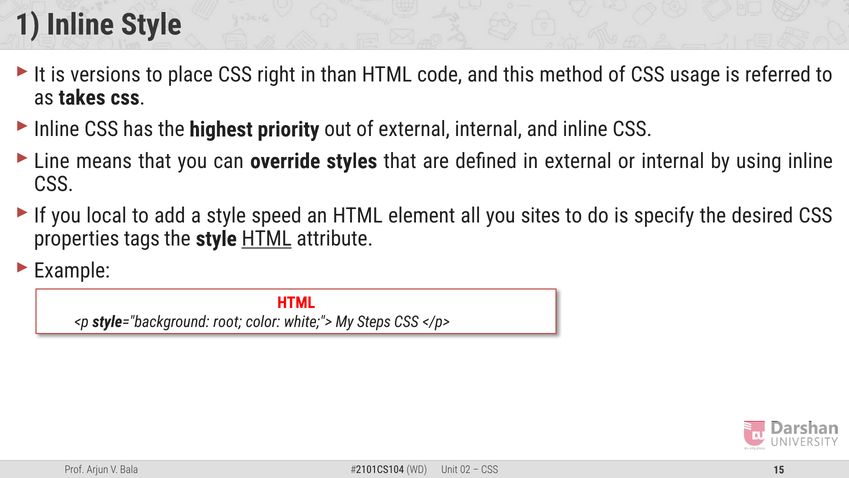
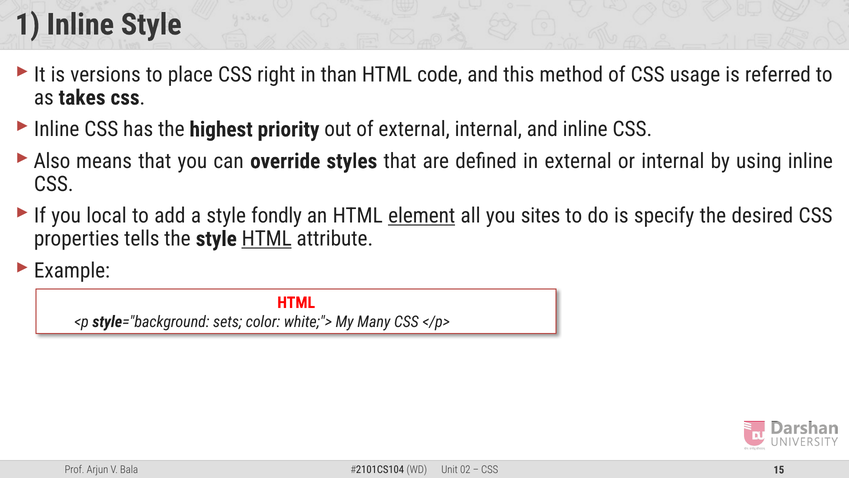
Line: Line -> Also
speed: speed -> fondly
element underline: none -> present
tags: tags -> tells
root: root -> sets
Steps: Steps -> Many
